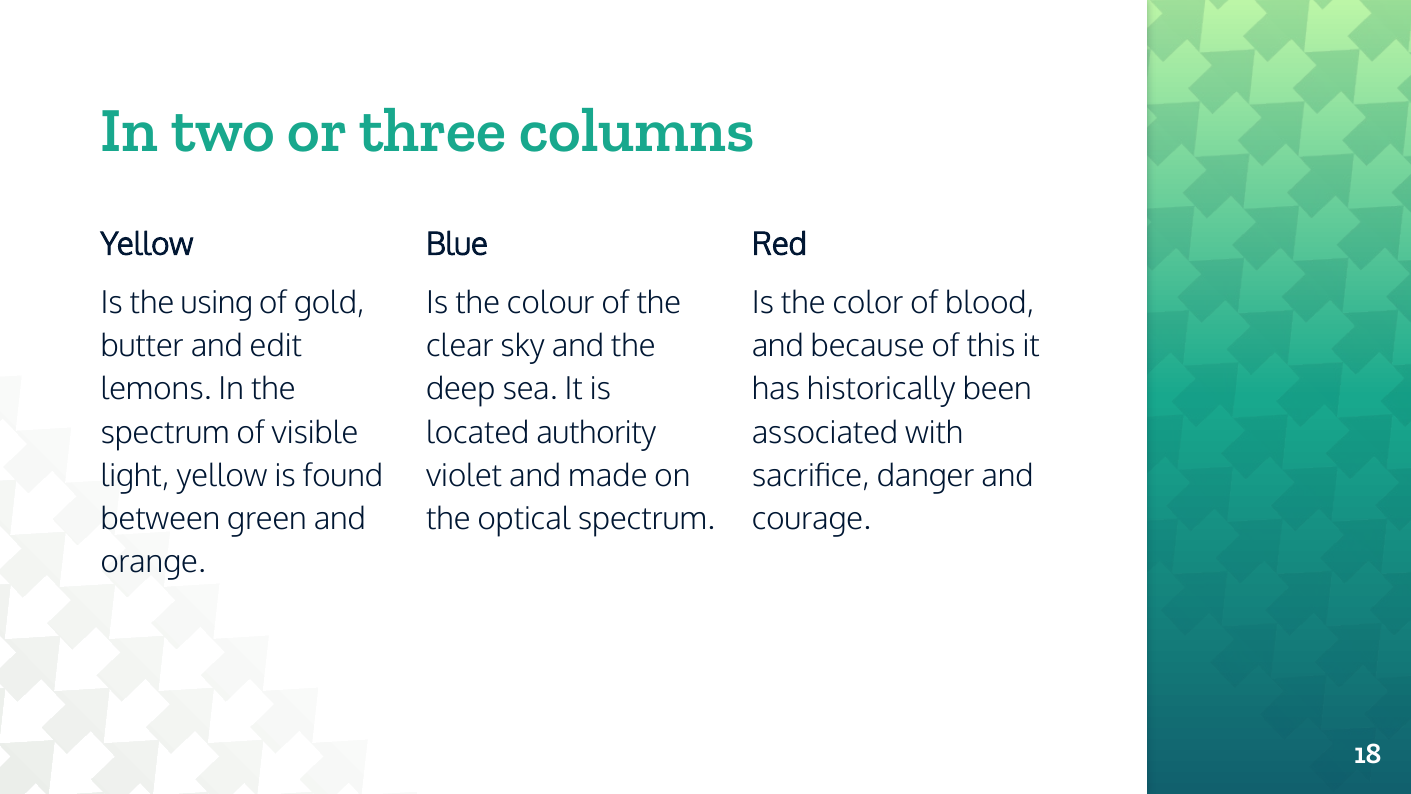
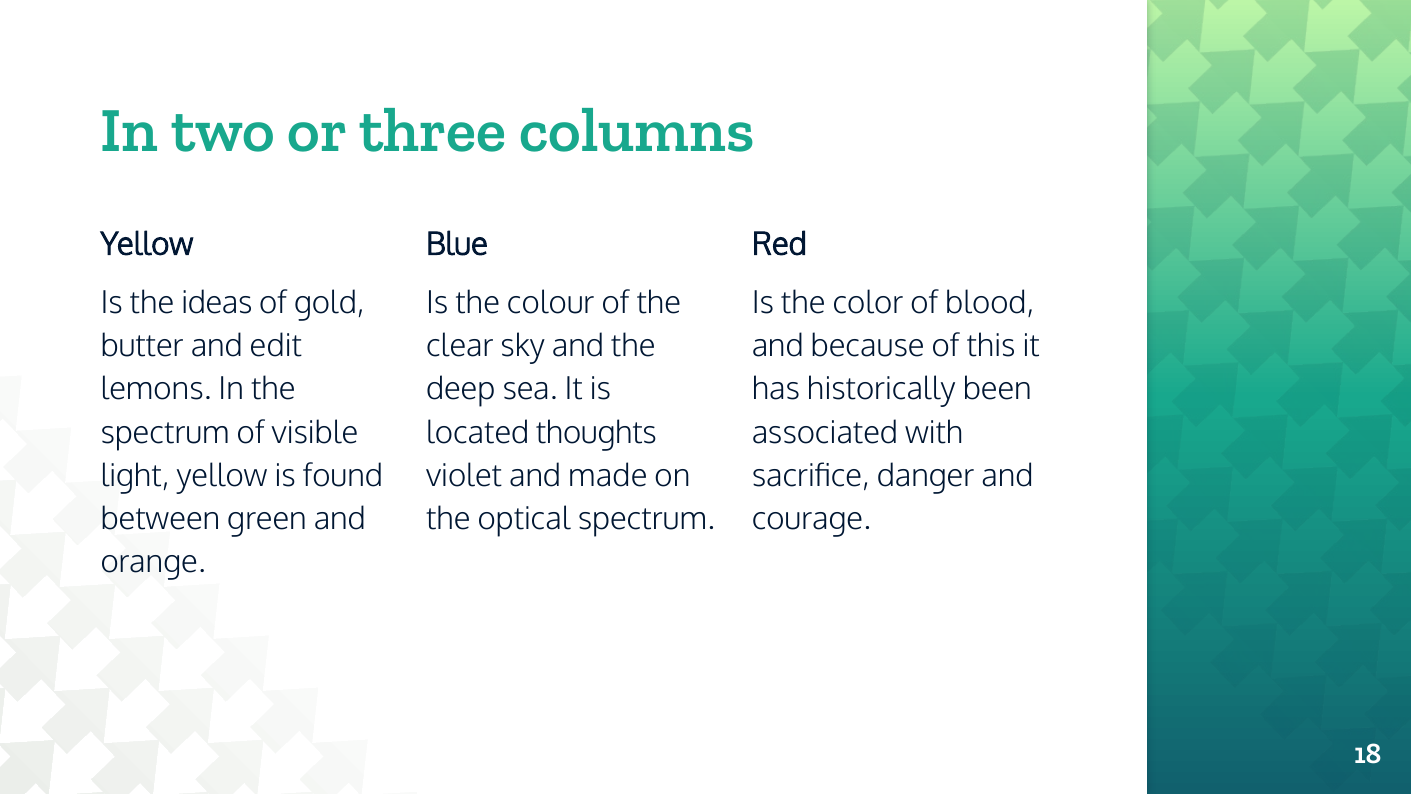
using: using -> ideas
authority: authority -> thoughts
